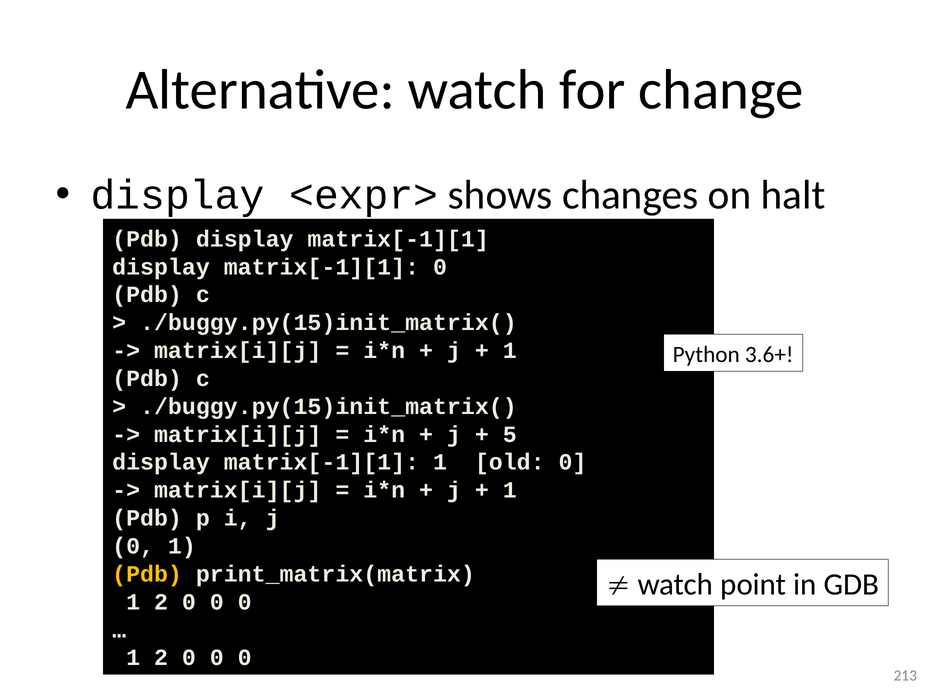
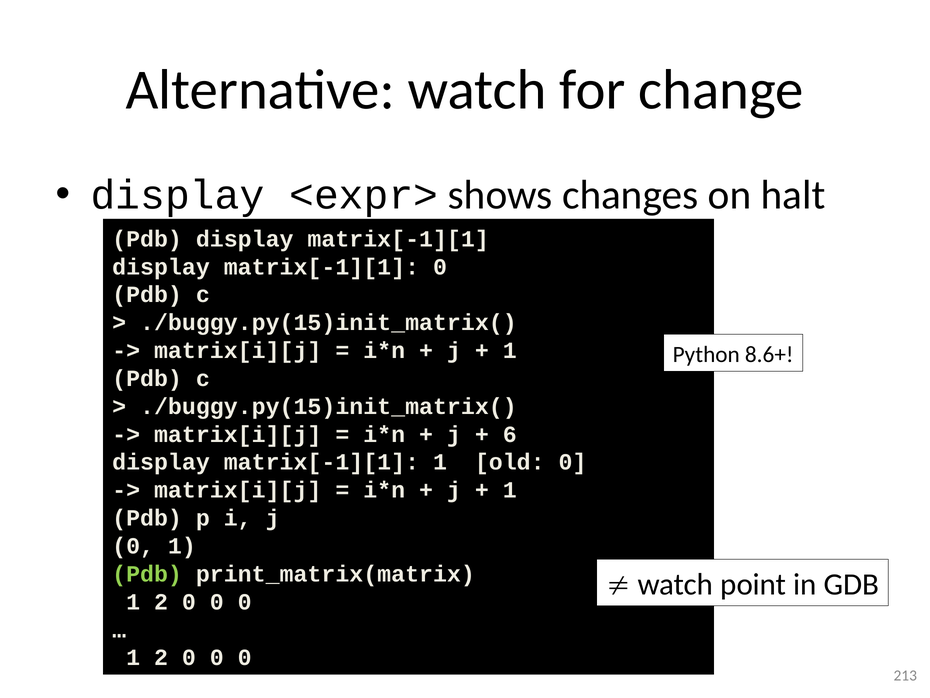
3.6+: 3.6+ -> 8.6+
5: 5 -> 6
Pdb at (147, 574) colour: yellow -> light green
